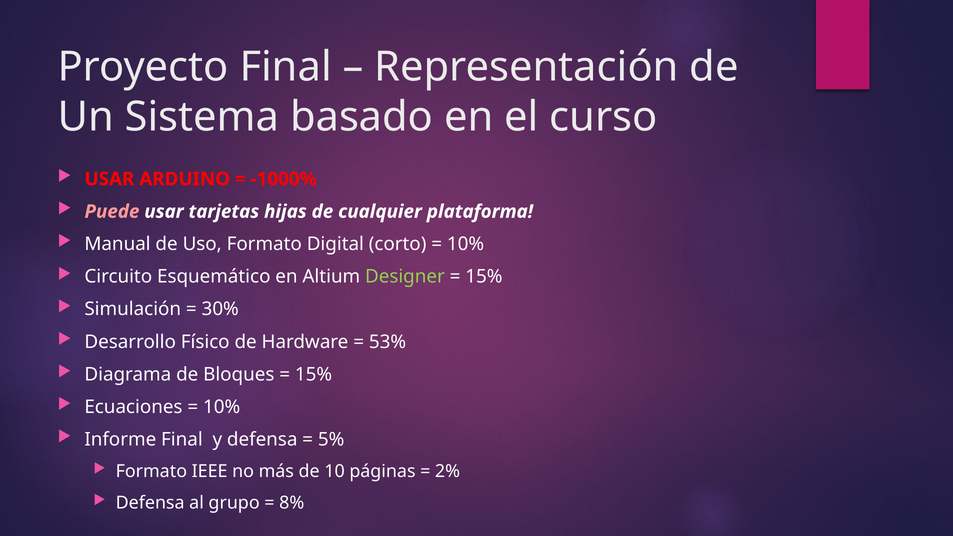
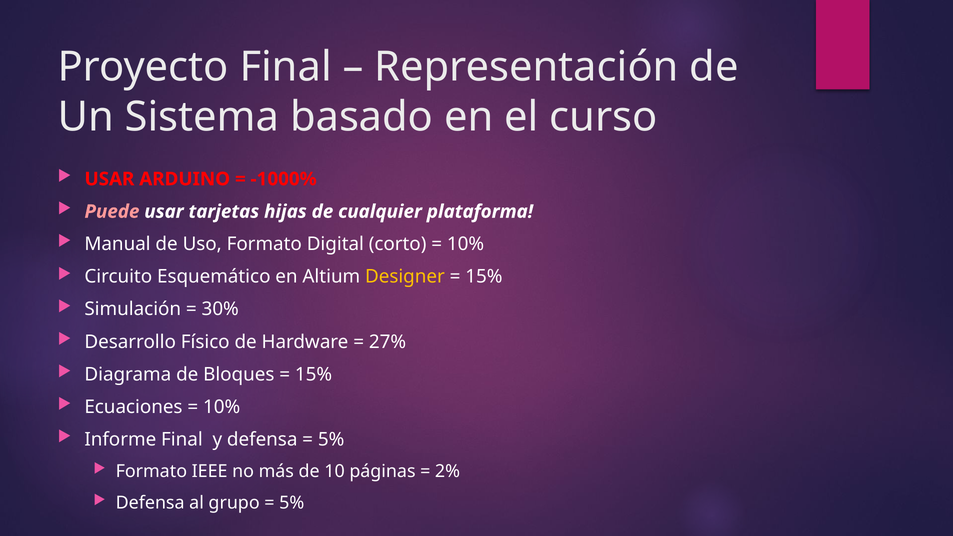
Designer colour: light green -> yellow
53%: 53% -> 27%
8% at (292, 503): 8% -> 5%
